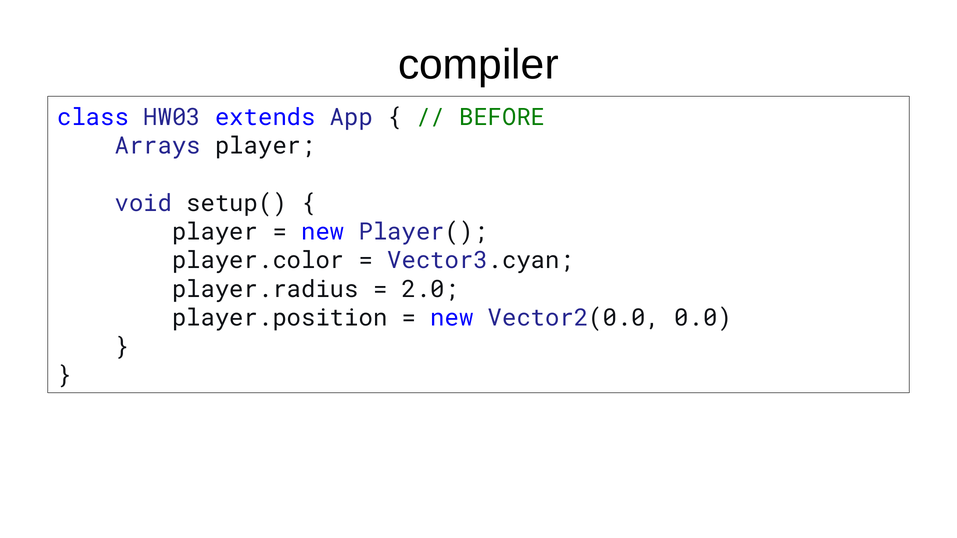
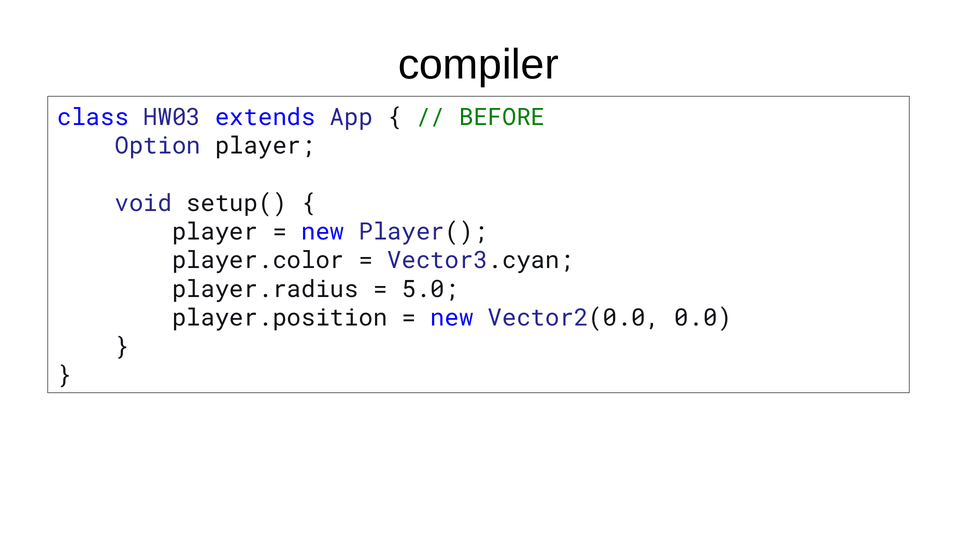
Arrays: Arrays -> Option
2.0: 2.0 -> 5.0
